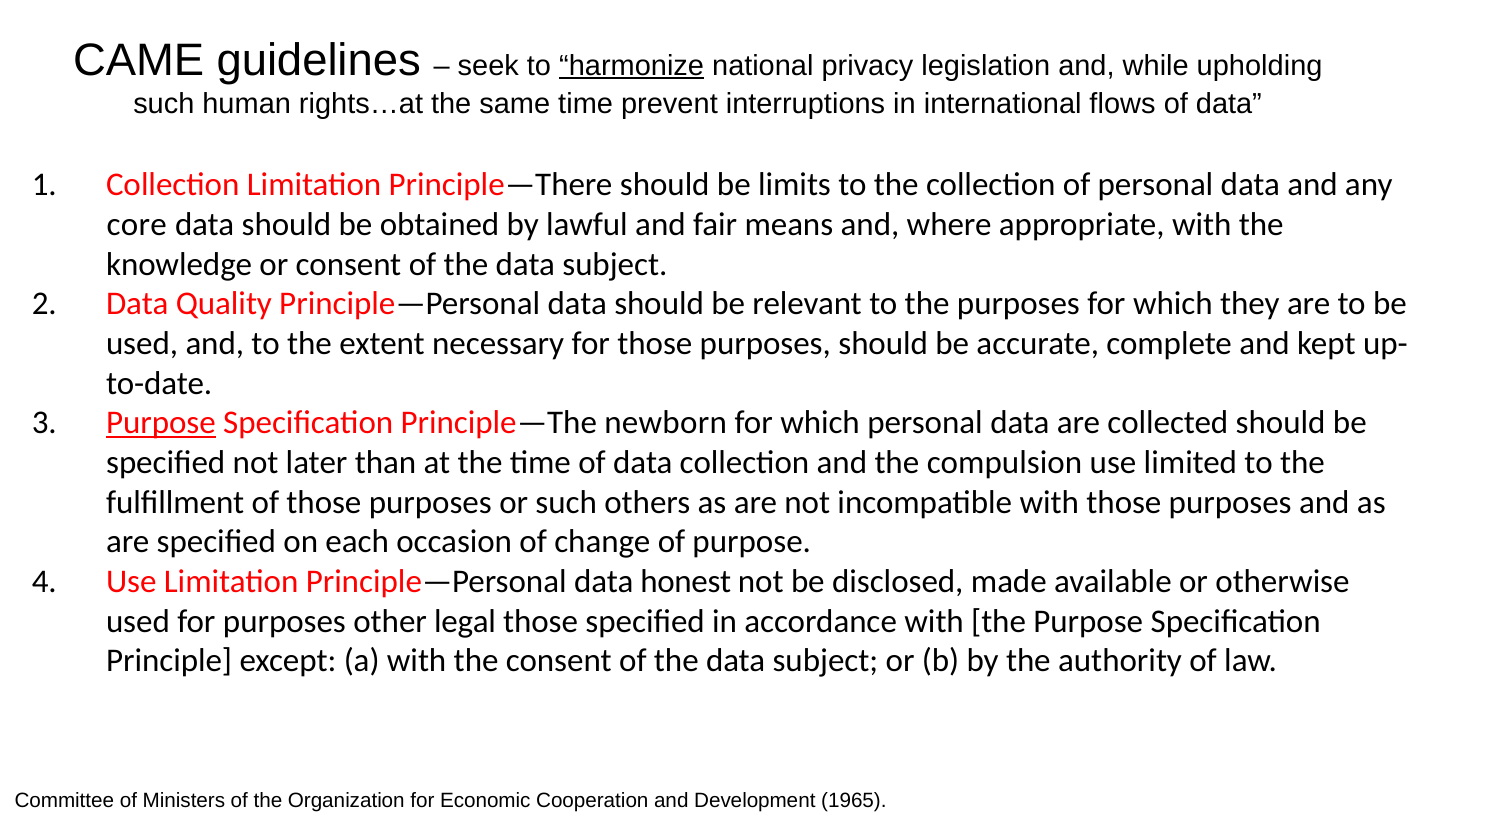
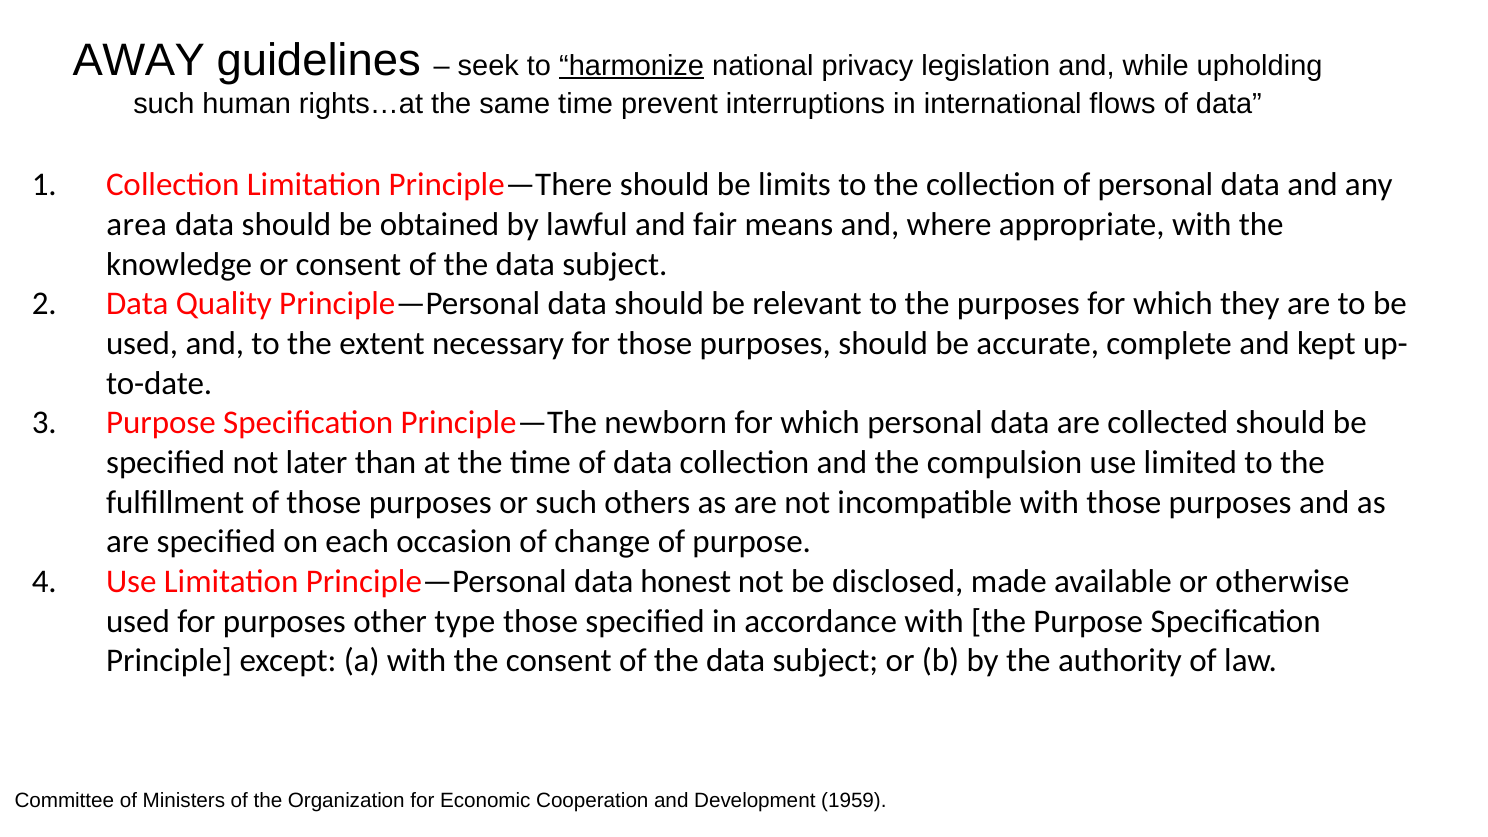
CAME: CAME -> AWAY
core: core -> area
Purpose at (161, 423) underline: present -> none
legal: legal -> type
1965: 1965 -> 1959
